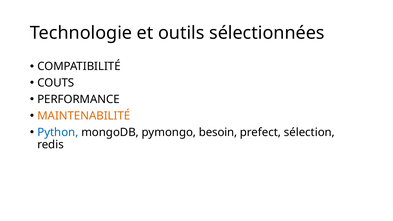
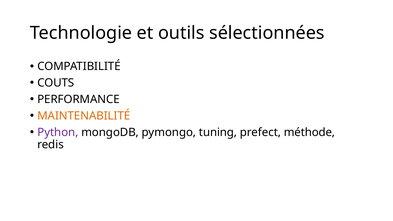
Python colour: blue -> purple
besoin: besoin -> tuning
sélection: sélection -> méthode
